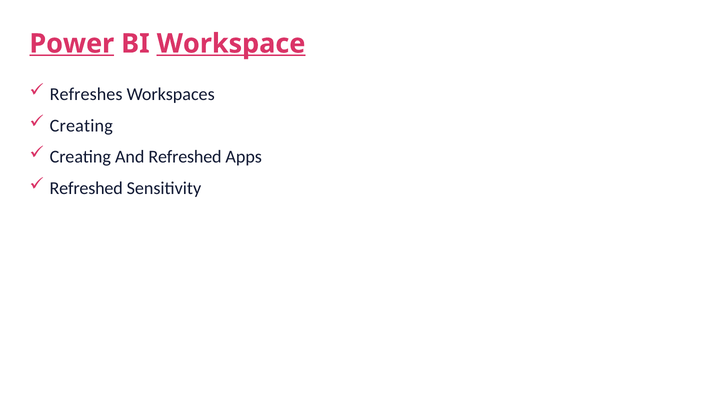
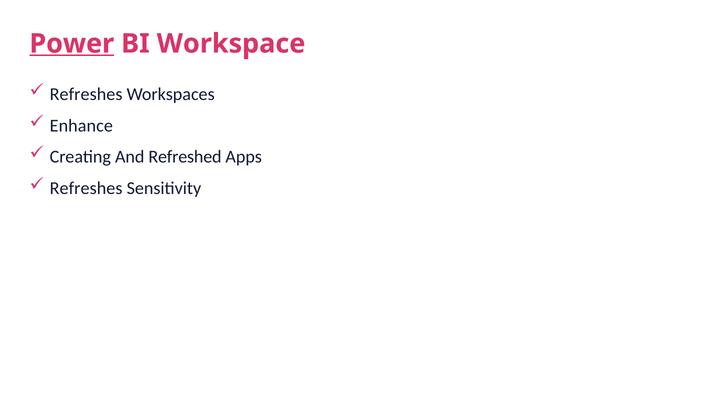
Workspace underline: present -> none
Creating at (81, 125): Creating -> Enhance
Refreshed at (86, 188): Refreshed -> Refreshes
